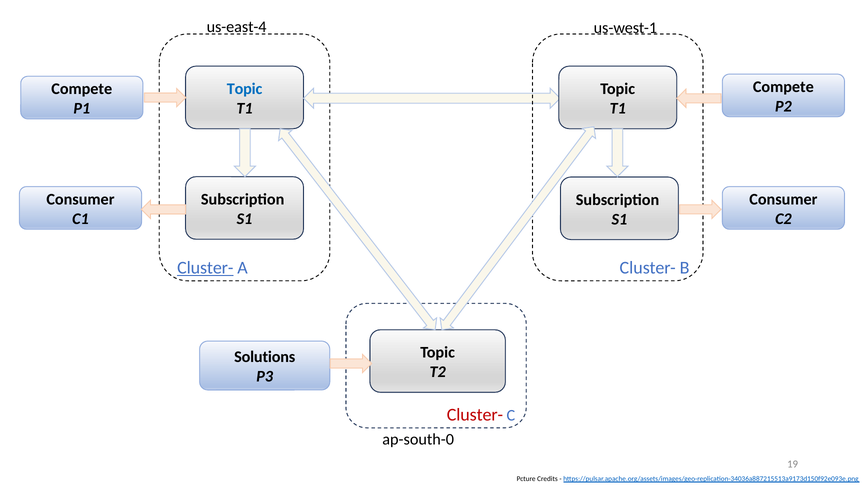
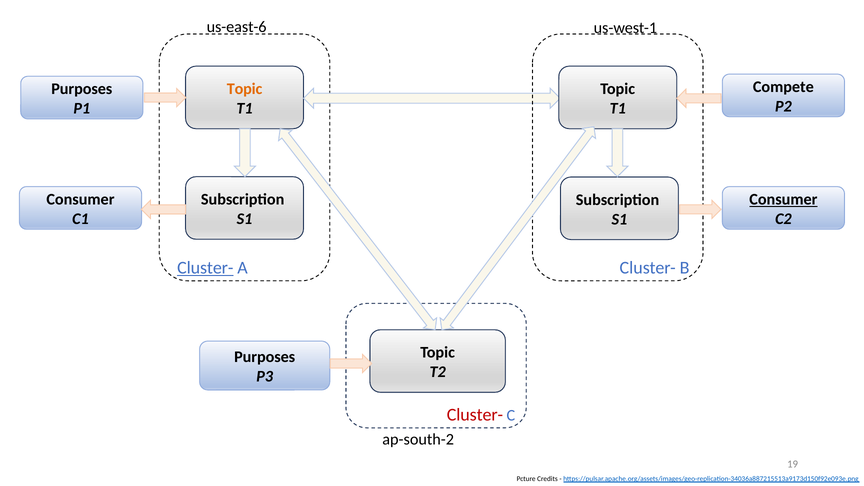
us-east-4: us-east-4 -> us-east-6
Topic at (245, 89) colour: blue -> orange
Compete at (82, 89): Compete -> Purposes
Consumer at (783, 199) underline: none -> present
Solutions at (265, 357): Solutions -> Purposes
ap-south-0: ap-south-0 -> ap-south-2
